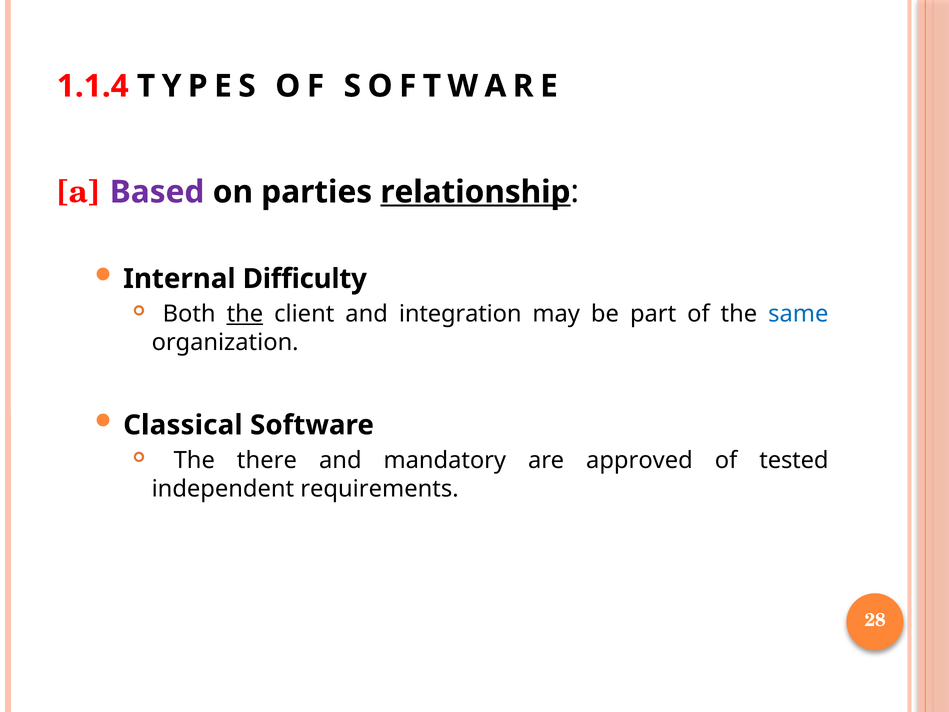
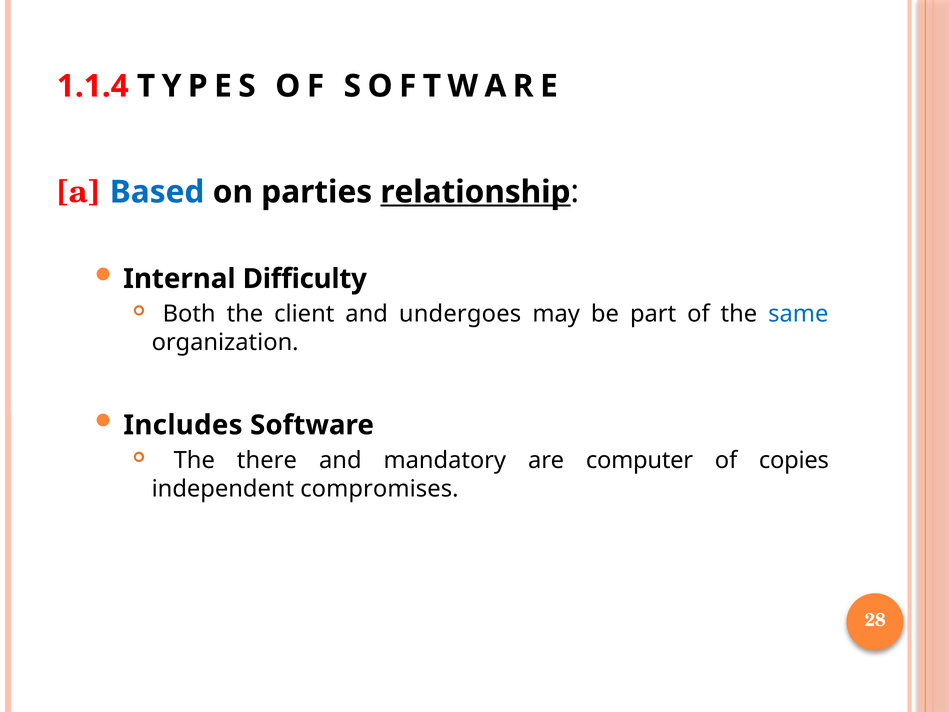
Based colour: purple -> blue
the at (245, 314) underline: present -> none
integration: integration -> undergoes
Classical: Classical -> Includes
approved: approved -> computer
tested: tested -> copies
requirements: requirements -> compromises
